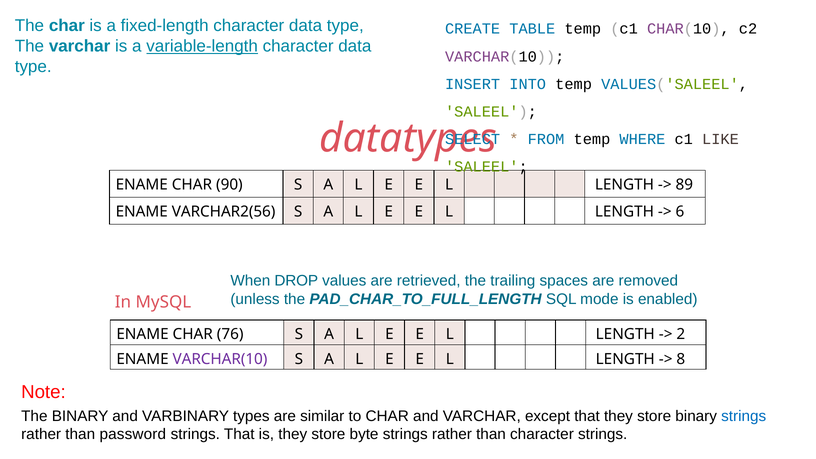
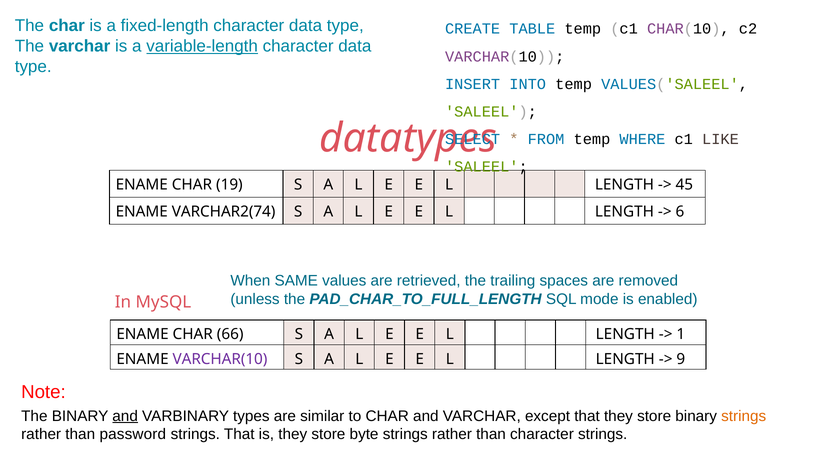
90: 90 -> 19
89: 89 -> 45
VARCHAR2(56: VARCHAR2(56 -> VARCHAR2(74
DROP: DROP -> SAME
76: 76 -> 66
2: 2 -> 1
8: 8 -> 9
and at (125, 416) underline: none -> present
strings at (744, 416) colour: blue -> orange
